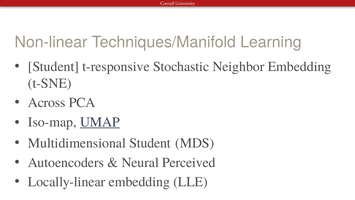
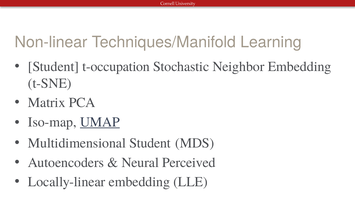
t-responsive: t-responsive -> t-occupation
Across: Across -> Matrix
